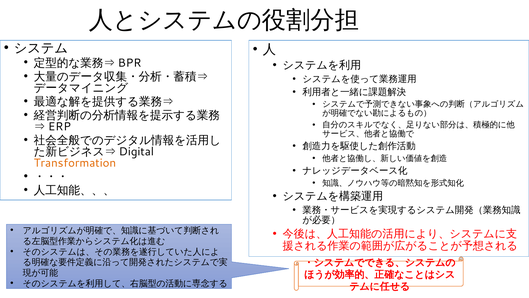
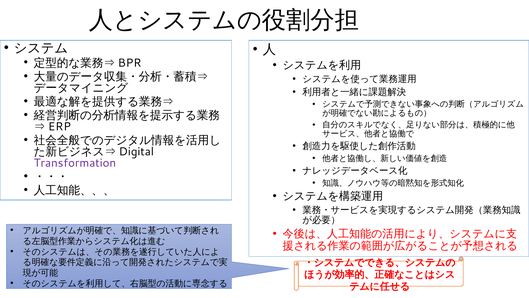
Transformation colour: orange -> purple
